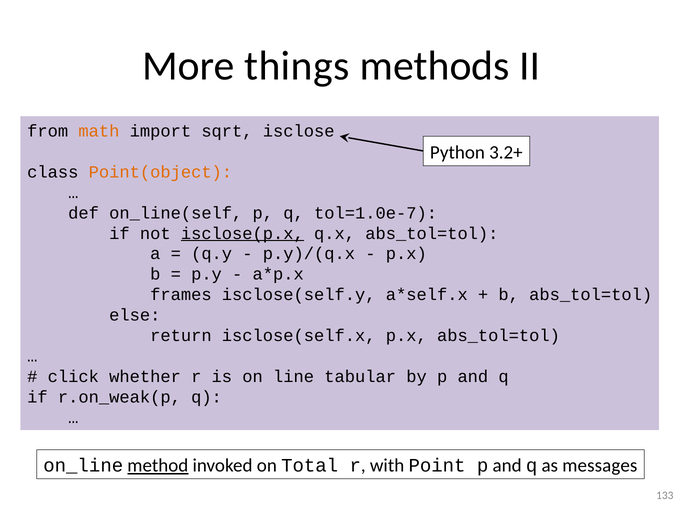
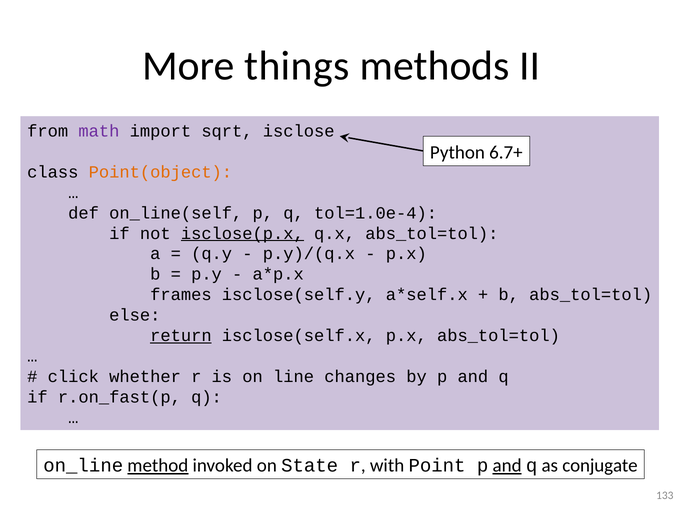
math colour: orange -> purple
3.2+: 3.2+ -> 6.7+
tol=1.0e-7: tol=1.0e-7 -> tol=1.0e-4
return underline: none -> present
tabular: tabular -> changes
r.on_weak(p: r.on_weak(p -> r.on_fast(p
Total: Total -> State
and at (507, 466) underline: none -> present
messages: messages -> conjugate
